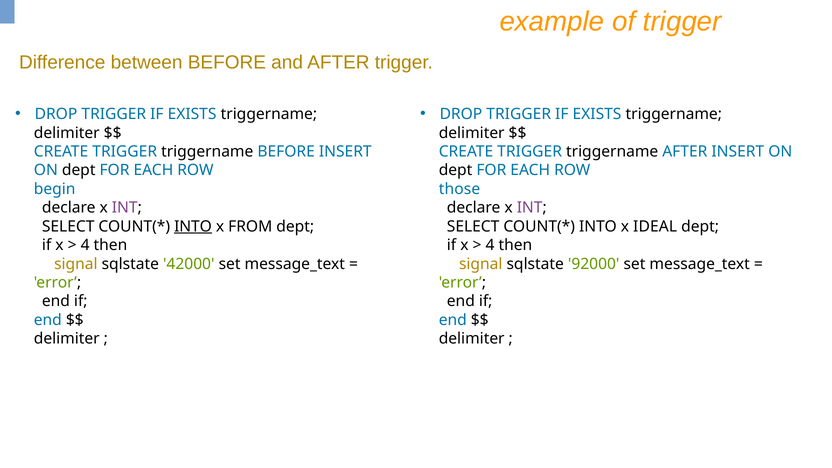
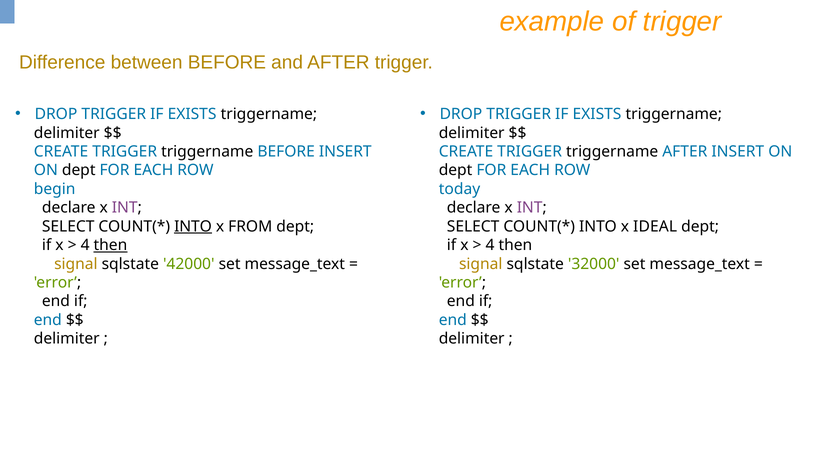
those: those -> today
then at (110, 245) underline: none -> present
92000: 92000 -> 32000
